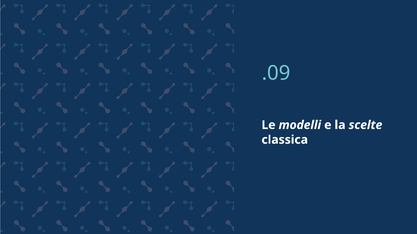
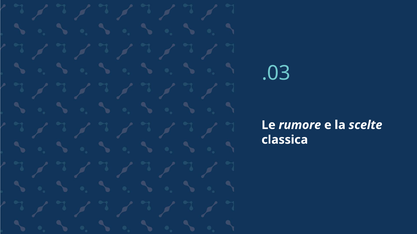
.09: .09 -> .03
modelli: modelli -> rumore
